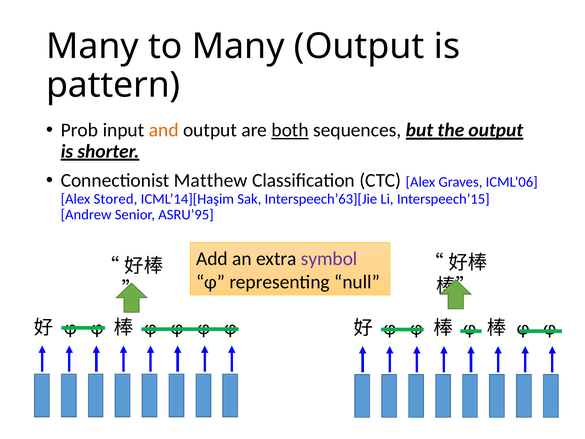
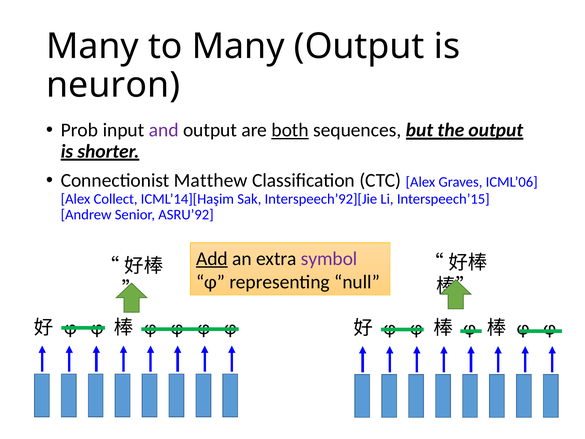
pattern: pattern -> neuron
and colour: orange -> purple
Stored: Stored -> Collect
Interspeech’63][Jie: Interspeech’63][Jie -> Interspeech’92][Jie
ASRU’95: ASRU’95 -> ASRU’92
Add underline: none -> present
